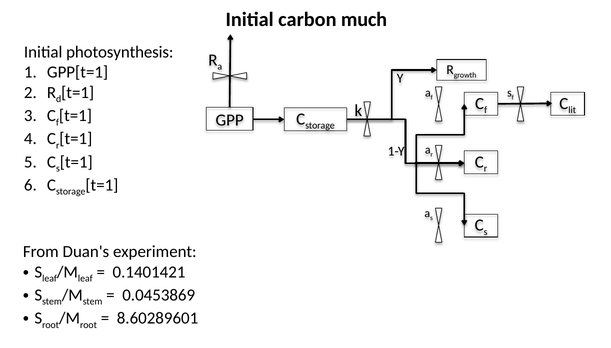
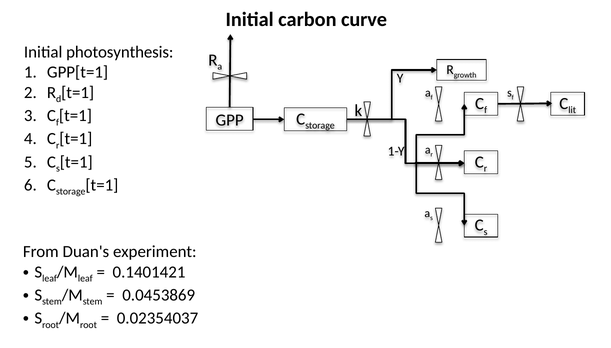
much: much -> curve
8.60289601: 8.60289601 -> 0.02354037
